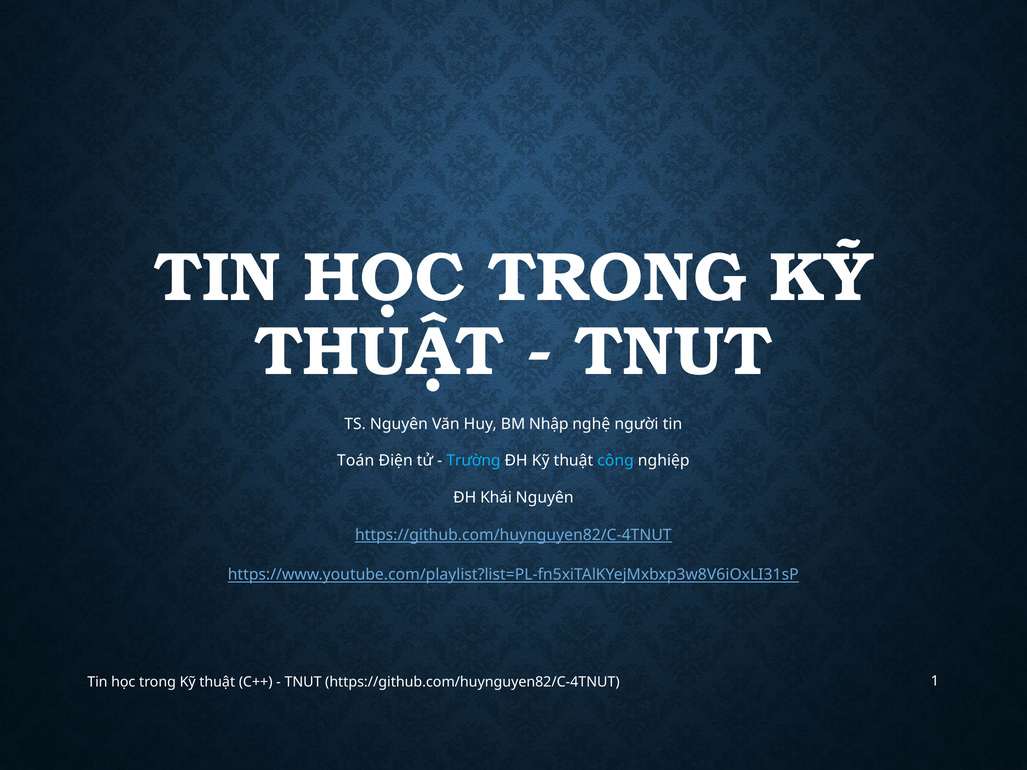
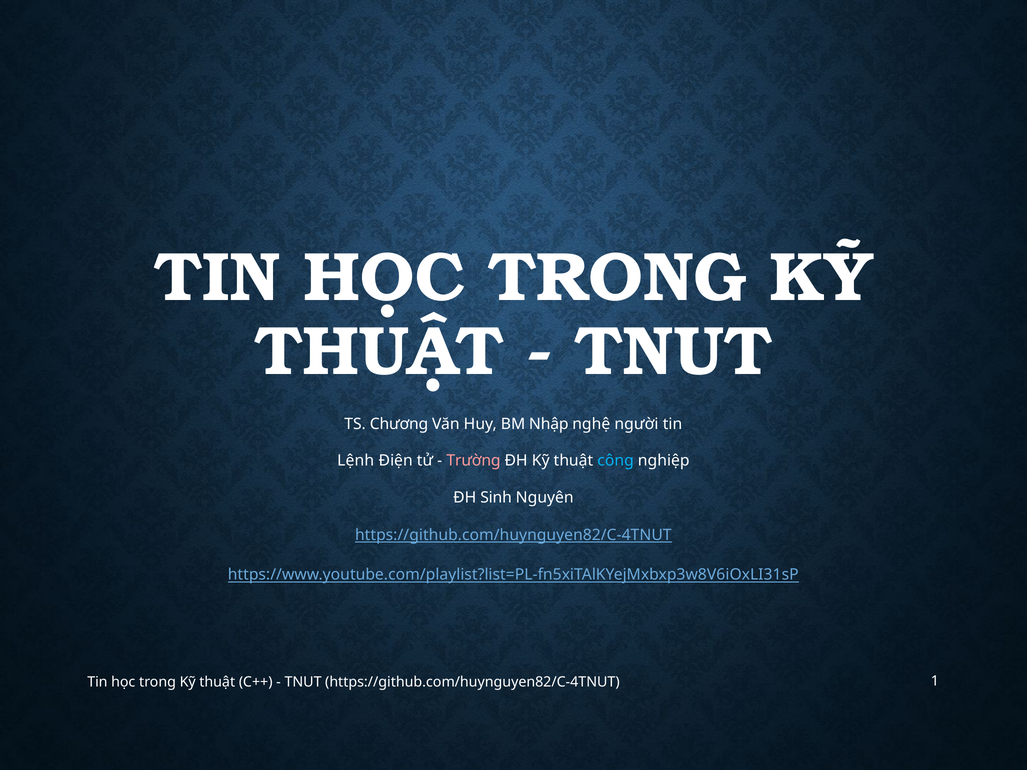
TS Nguyên: Nguyên -> Chương
Toán: Toán -> Lệnh
Trường colour: light blue -> pink
Khái: Khái -> Sinh
